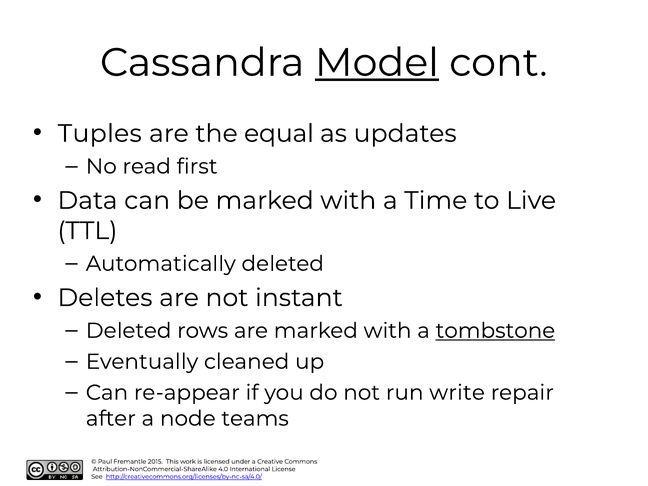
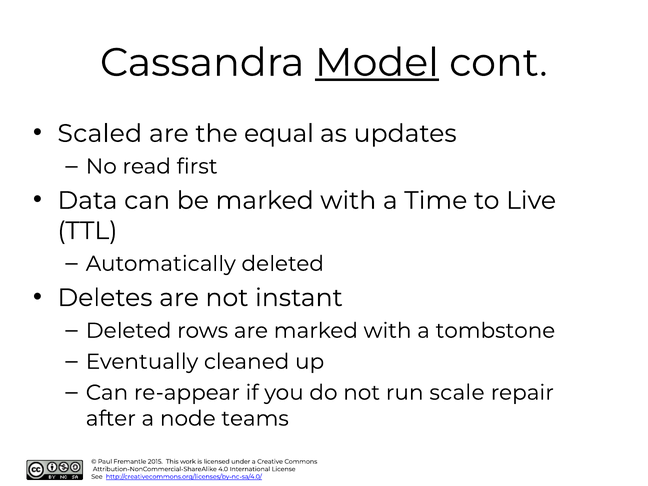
Tuples: Tuples -> Scaled
tombstone underline: present -> none
write: write -> scale
